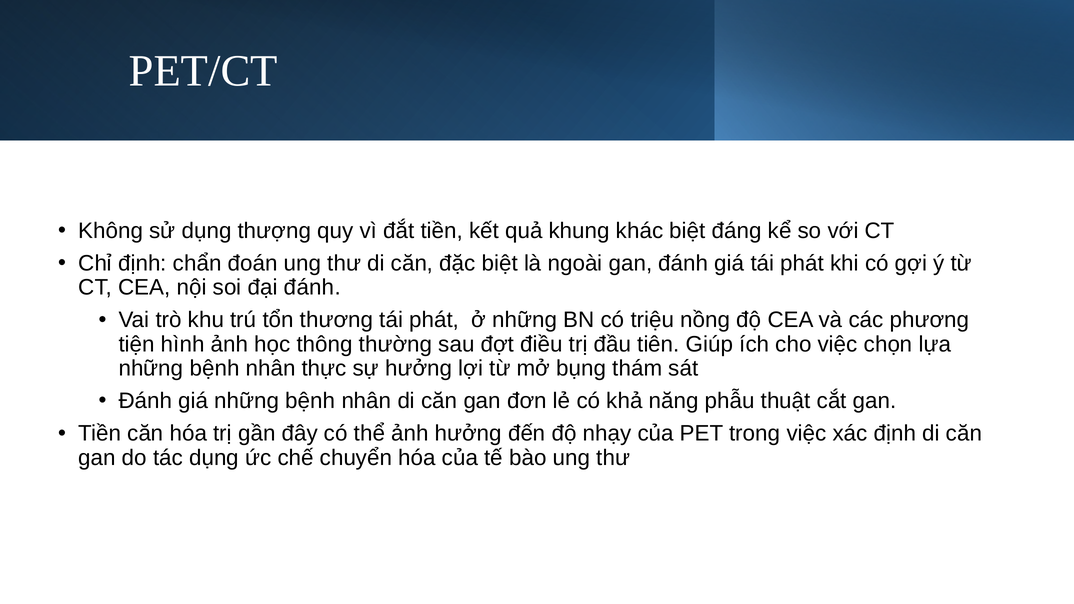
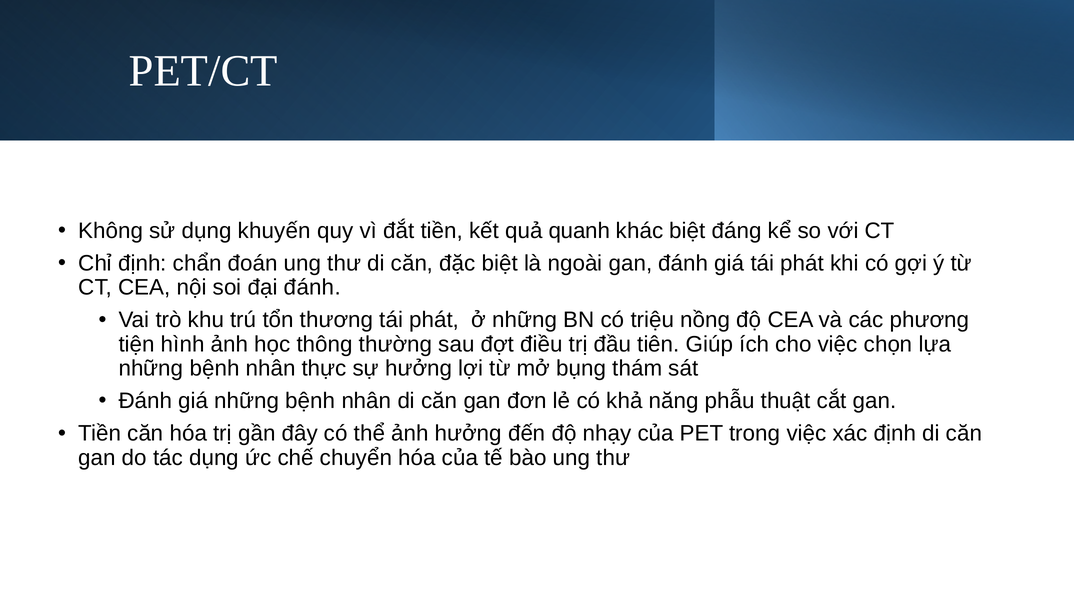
thượng: thượng -> khuyến
khung: khung -> quanh
